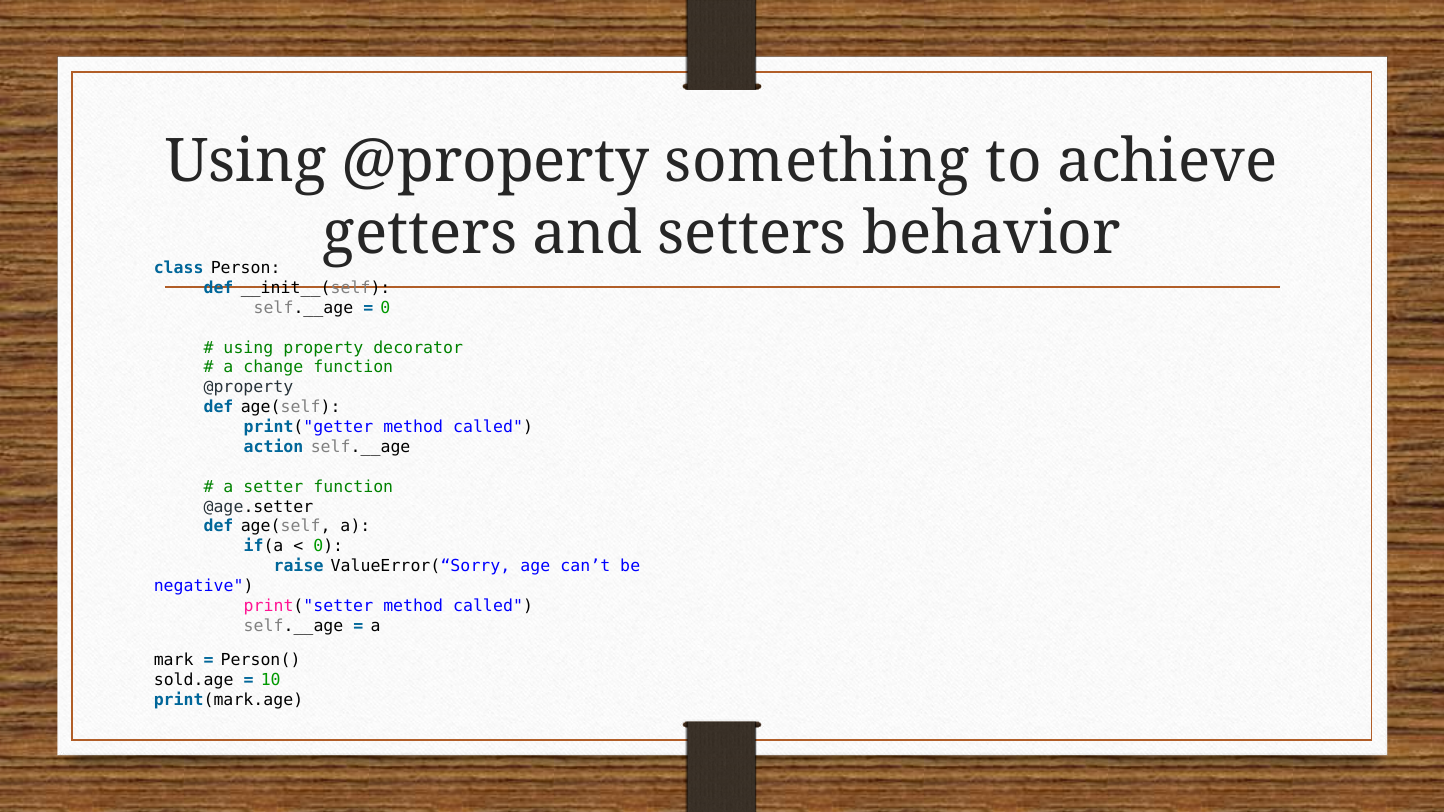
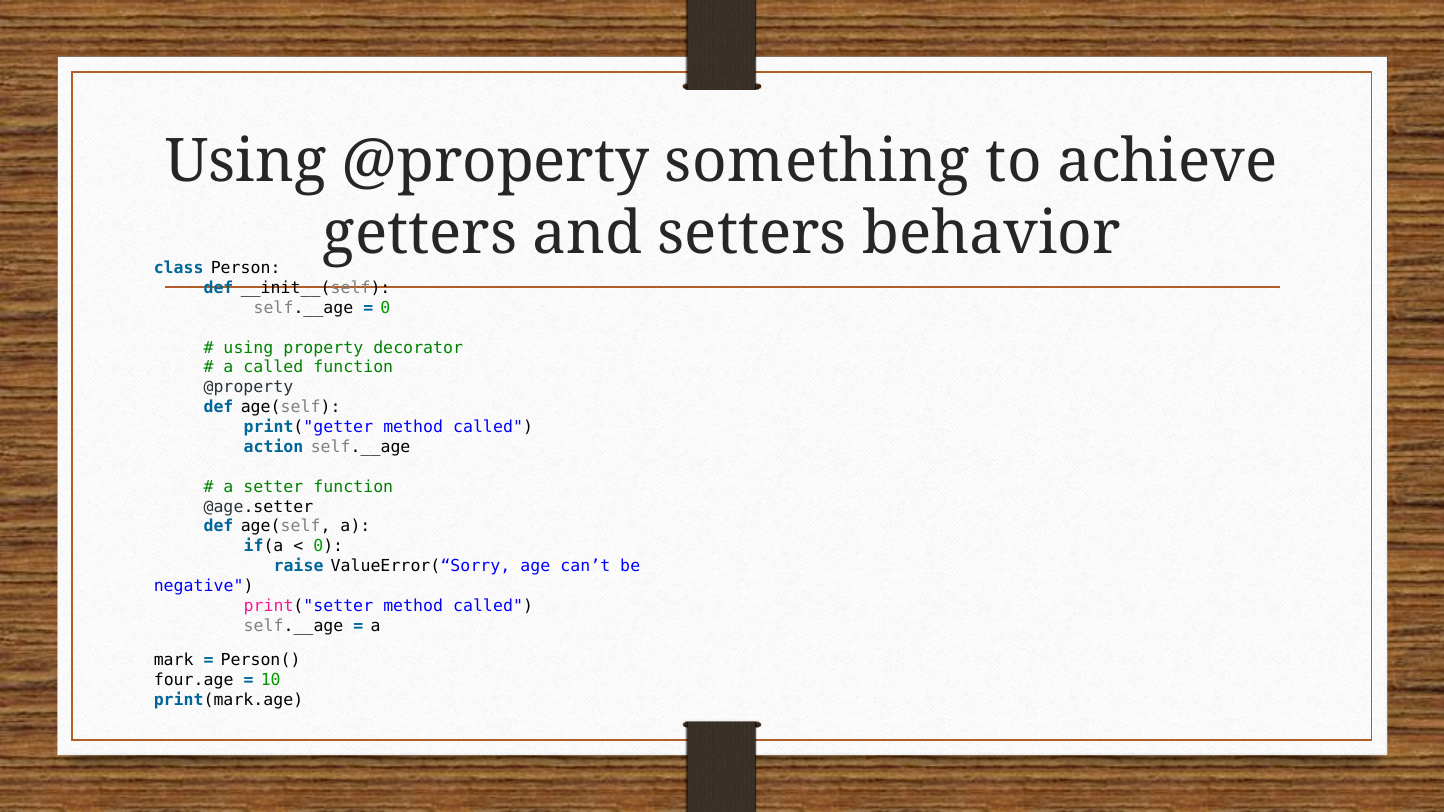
a change: change -> called
sold.age: sold.age -> four.age
